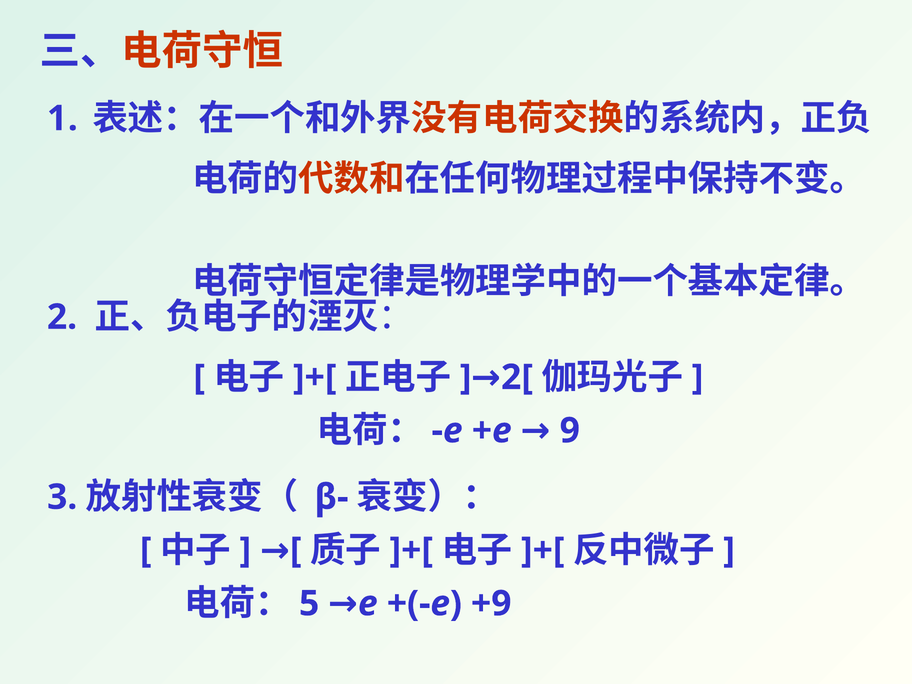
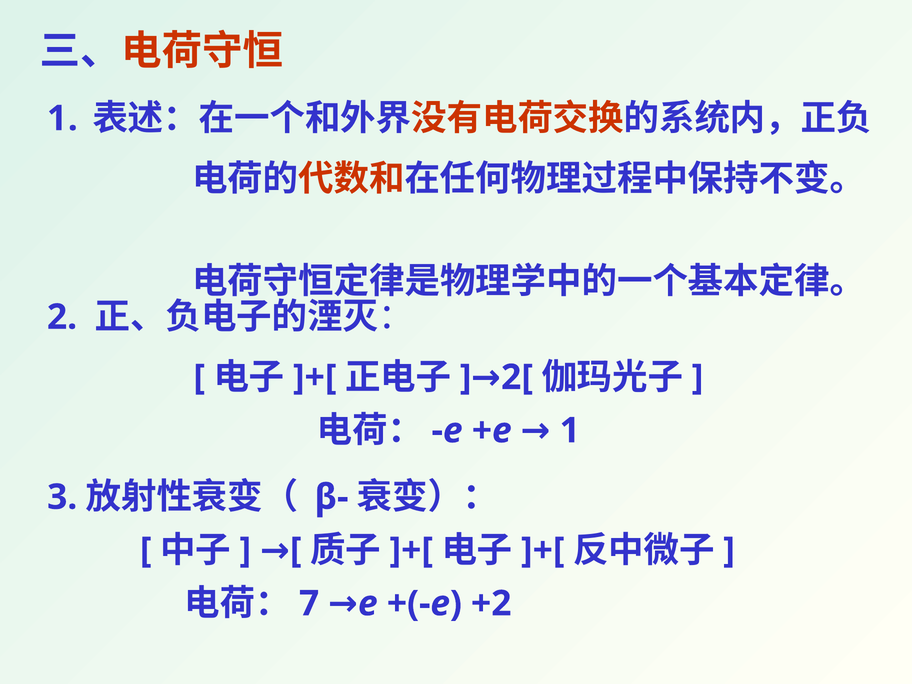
+e 9: 9 -> 1
5: 5 -> 7
+9: +9 -> +2
